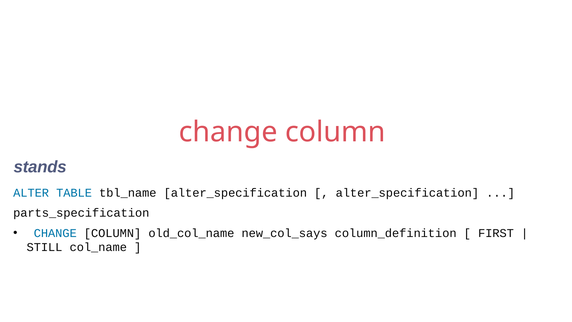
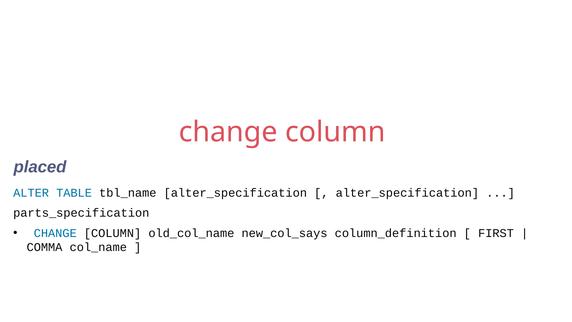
stands: stands -> placed
STILL: STILL -> COMMA
